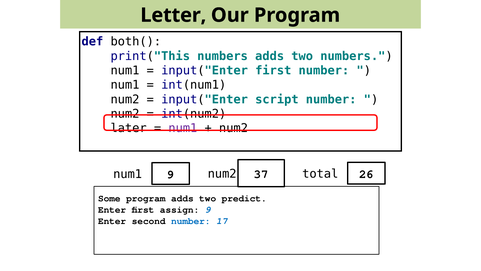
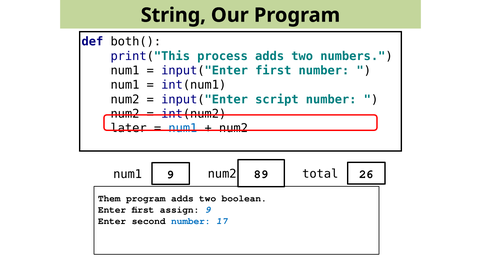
Letter: Letter -> String
print("This numbers: numbers -> process
num1 at (183, 128) colour: purple -> blue
37: 37 -> 89
Some: Some -> Them
predict: predict -> boolean
